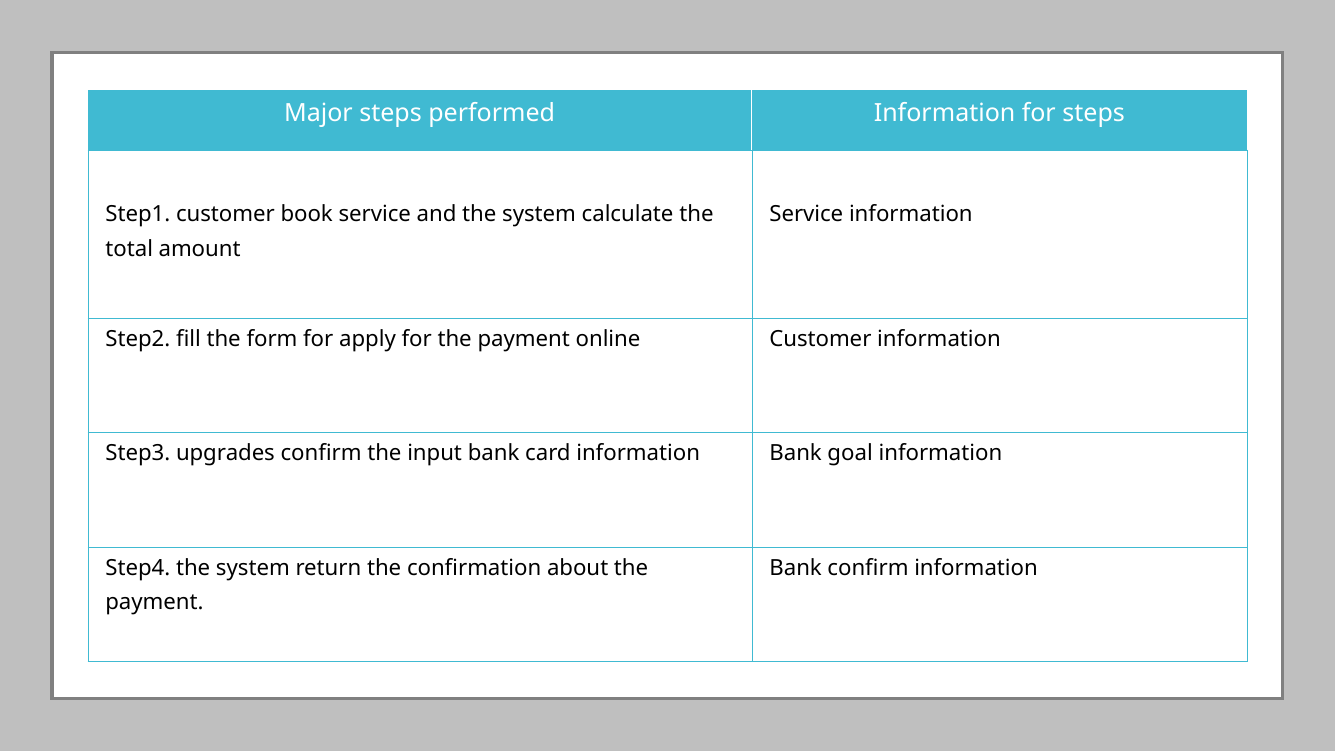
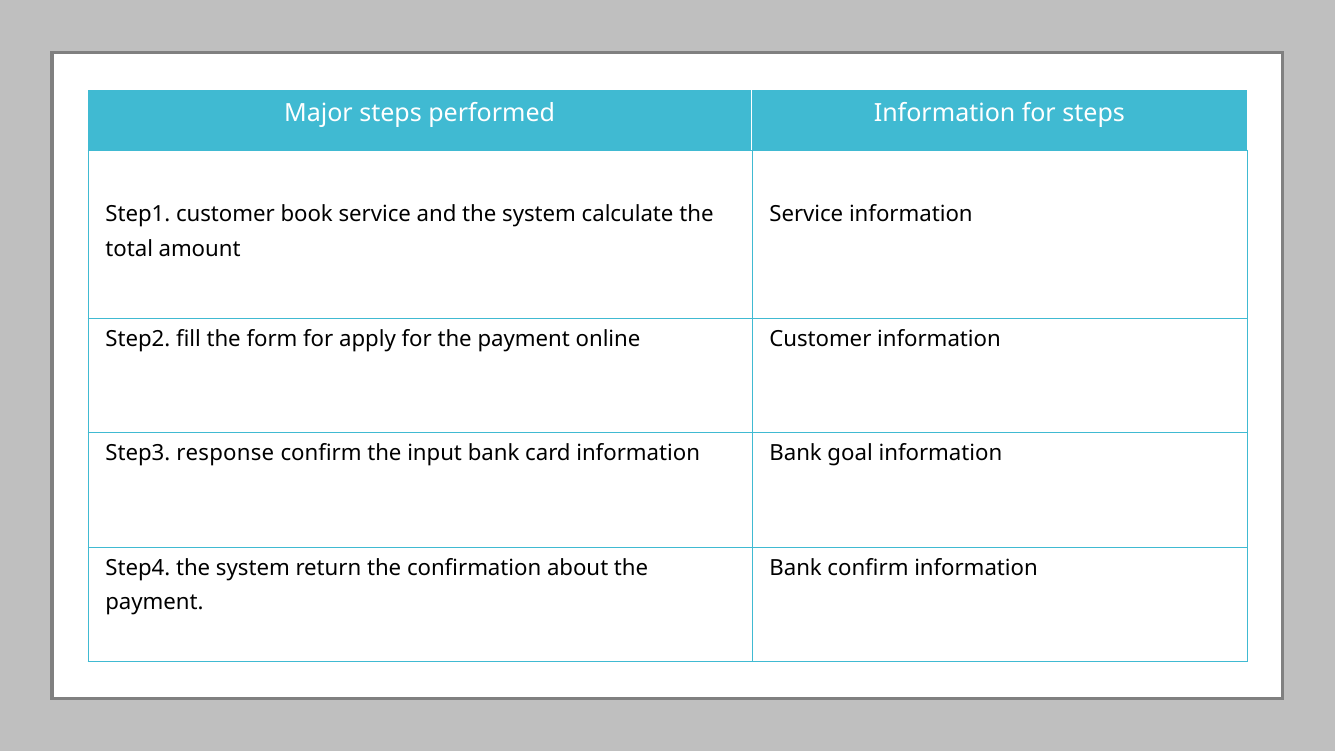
upgrades: upgrades -> response
